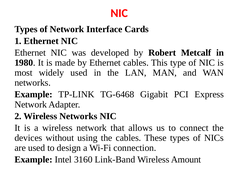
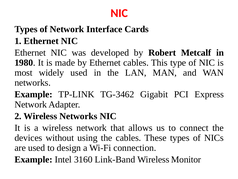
TG-6468: TG-6468 -> TG-3462
Amount: Amount -> Monitor
